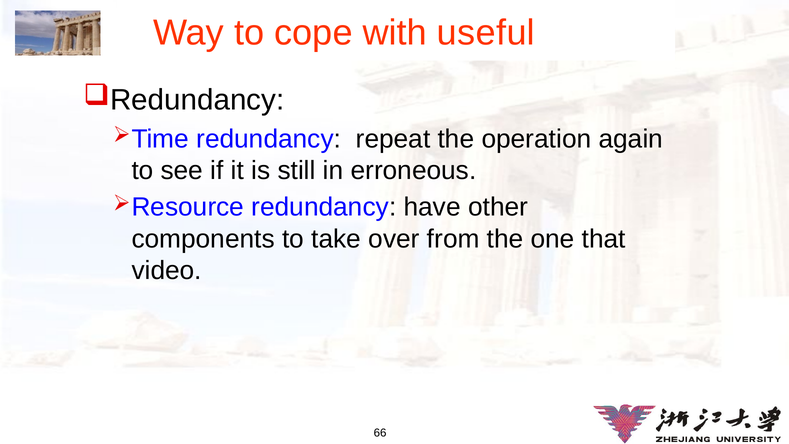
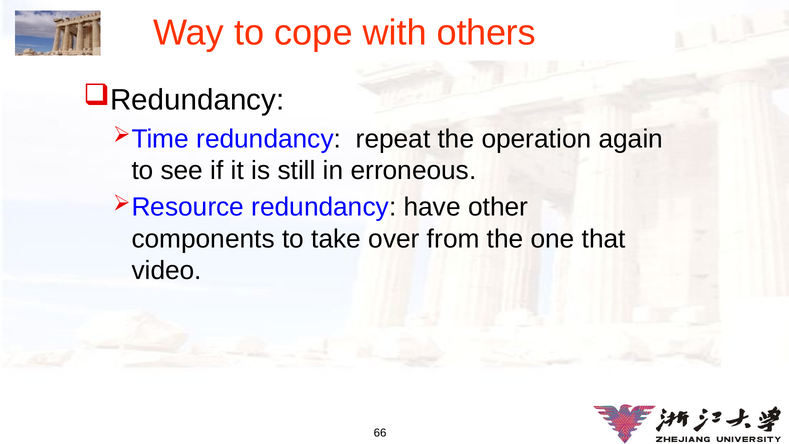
useful: useful -> others
